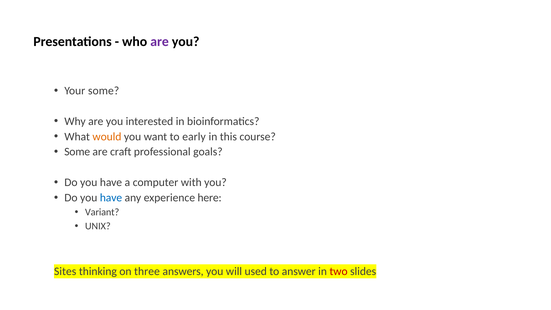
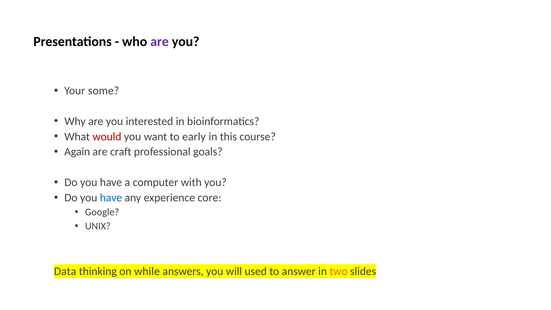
would colour: orange -> red
Some at (77, 152): Some -> Again
here: here -> core
Variant: Variant -> Google
Sites: Sites -> Data
three: three -> while
two colour: red -> orange
